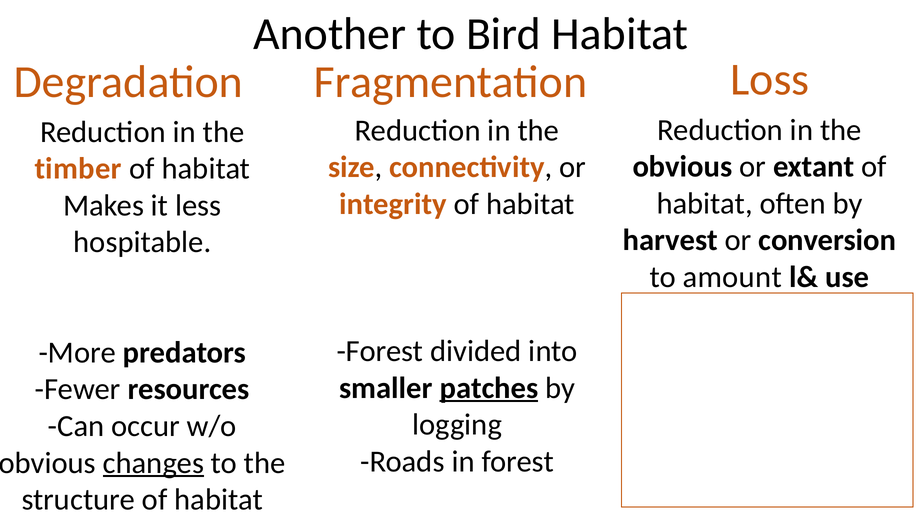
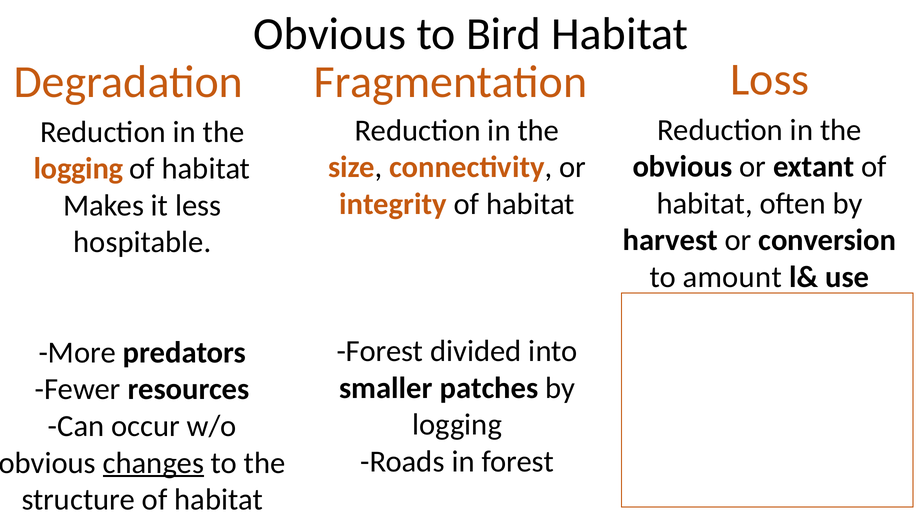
Another at (330, 34): Another -> Obvious
timber at (78, 169): timber -> logging
patches underline: present -> none
